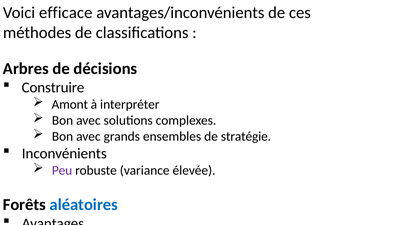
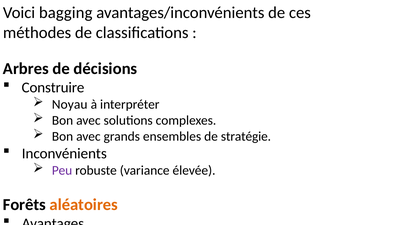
efficace: efficace -> bagging
Amont: Amont -> Noyau
aléatoires at (84, 205) colour: blue -> orange
